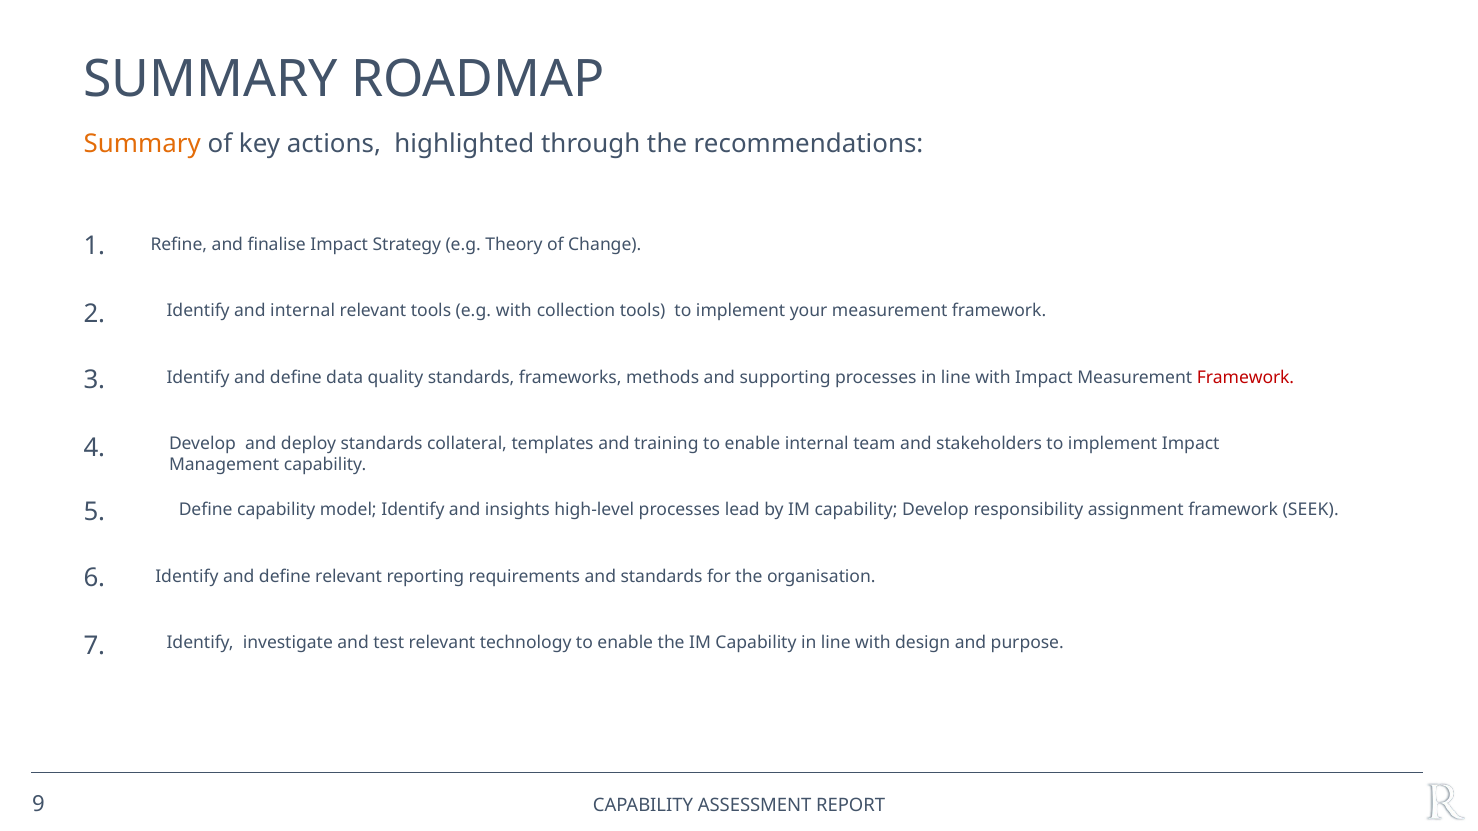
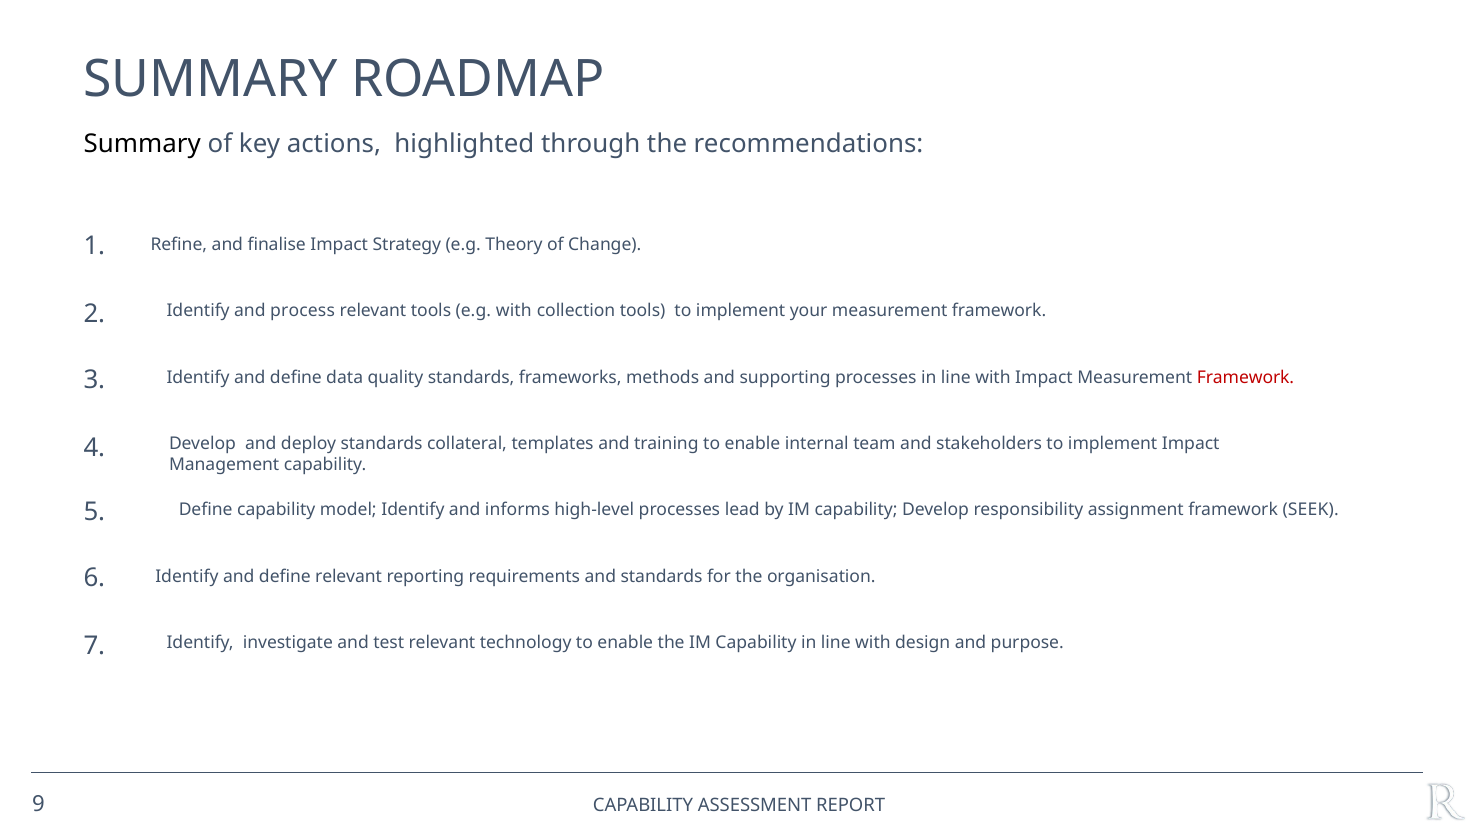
Summary at (142, 144) colour: orange -> black
and internal: internal -> process
insights: insights -> informs
